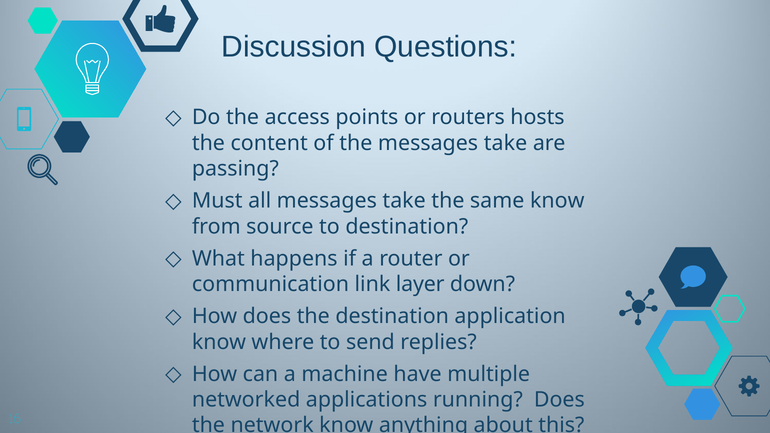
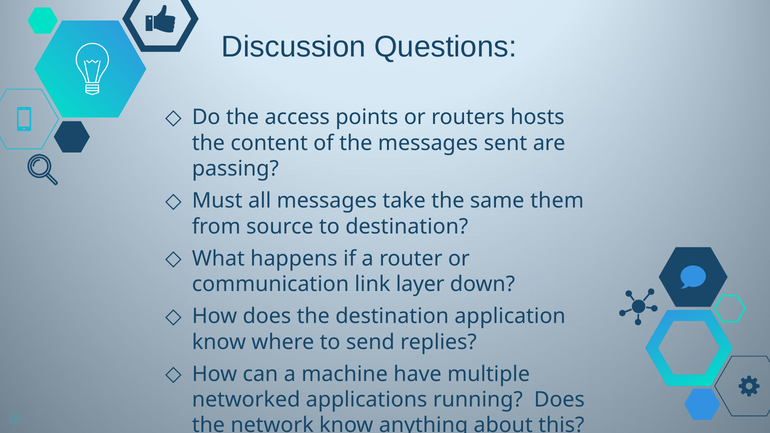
the messages take: take -> sent
same know: know -> them
